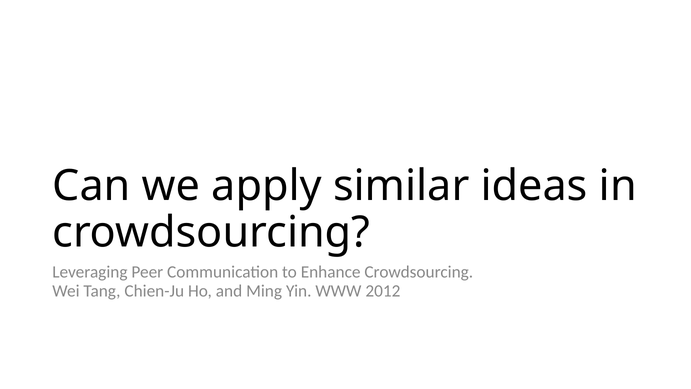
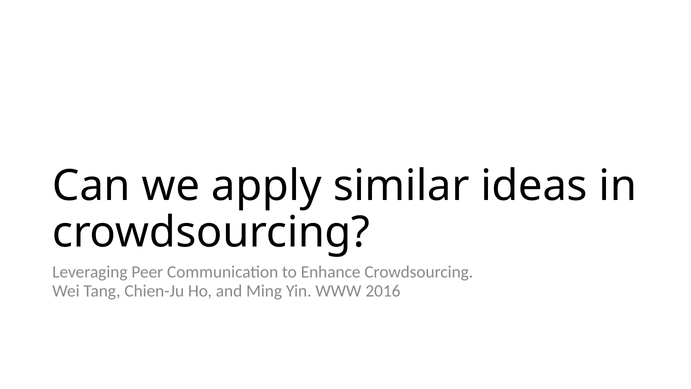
2012: 2012 -> 2016
